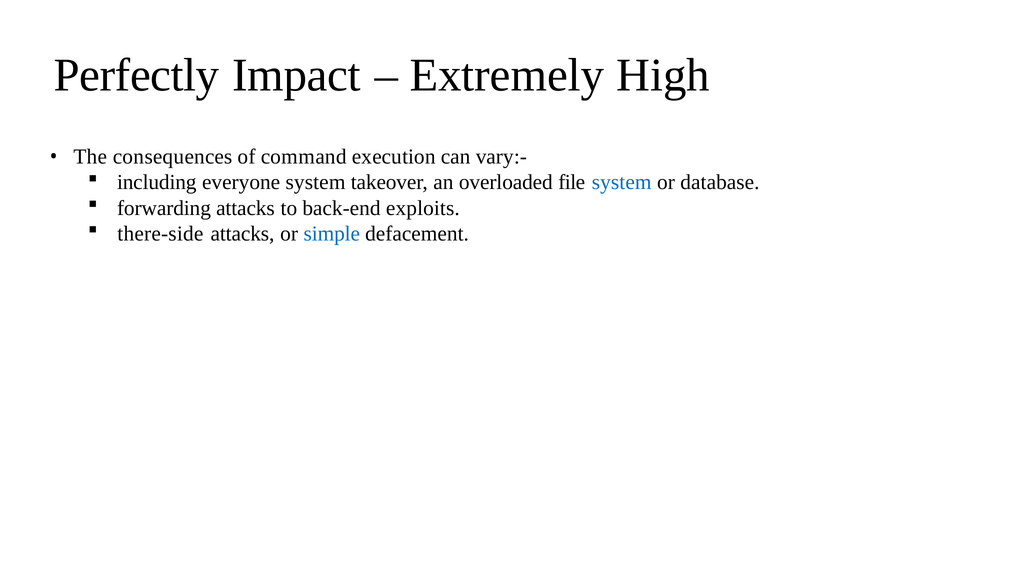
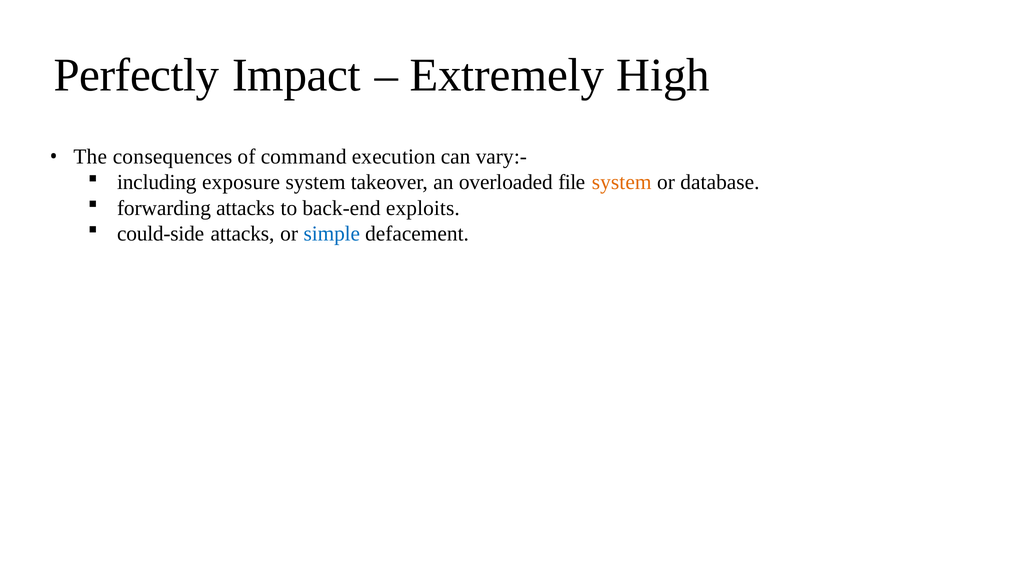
everyone: everyone -> exposure
system at (622, 182) colour: blue -> orange
there-side: there-side -> could-side
